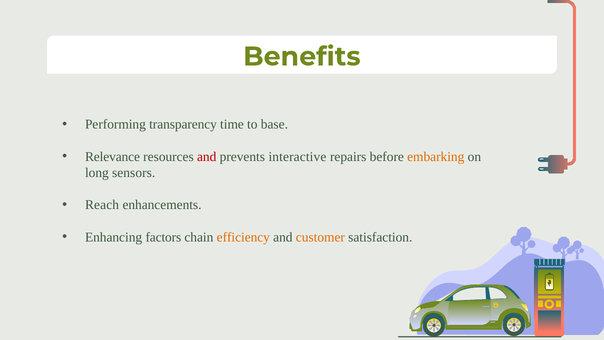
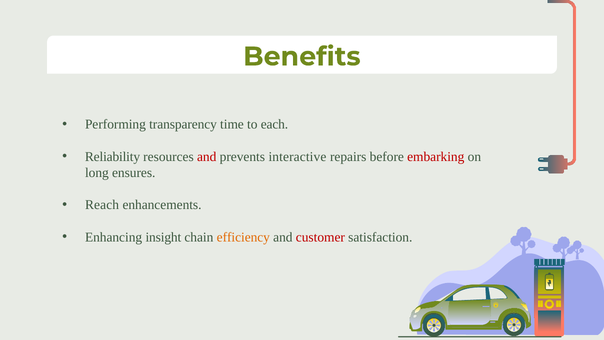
base: base -> each
Relevance: Relevance -> Reliability
embarking colour: orange -> red
sensors: sensors -> ensures
factors: factors -> insight
customer colour: orange -> red
